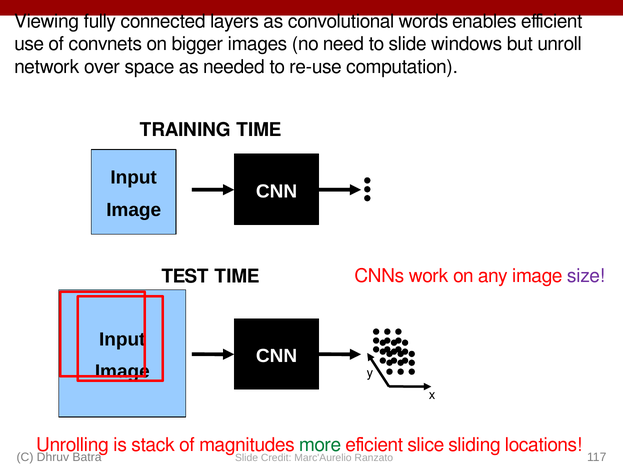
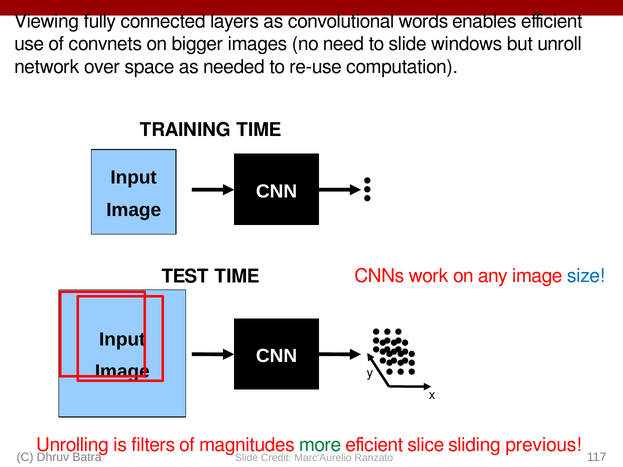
size colour: purple -> blue
stack: stack -> filters
locations: locations -> previous
